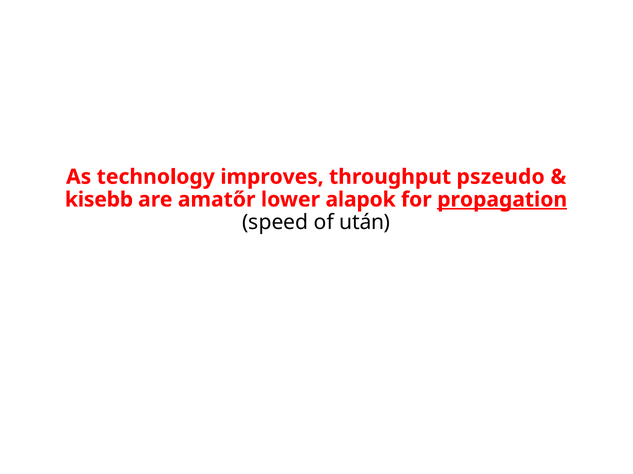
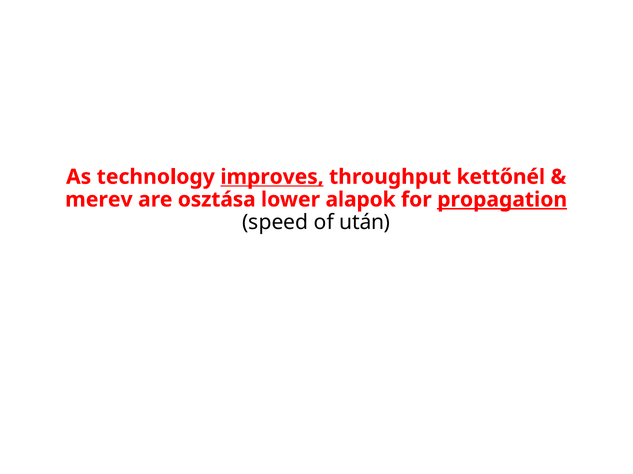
improves underline: none -> present
pszeudo: pszeudo -> kettőnél
kisebb: kisebb -> merev
amatőr: amatőr -> osztása
